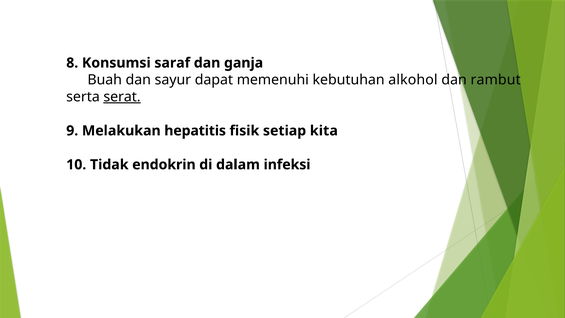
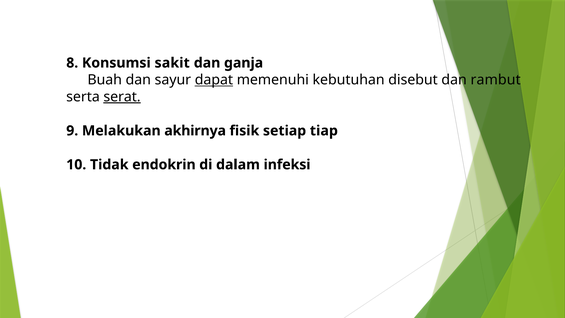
saraf: saraf -> sakit
dapat underline: none -> present
alkohol: alkohol -> disebut
hepatitis: hepatitis -> akhirnya
kita: kita -> tiap
